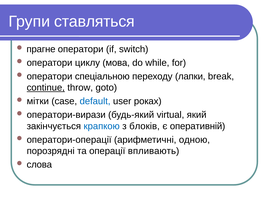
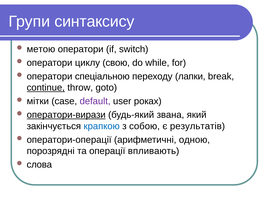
ставляться: ставляться -> синтаксису
прагне: прагне -> метою
мова: мова -> свою
default colour: blue -> purple
оператори-вирази underline: none -> present
virtual: virtual -> звана
блоків: блоків -> собою
оперативній: оперативній -> результатів
